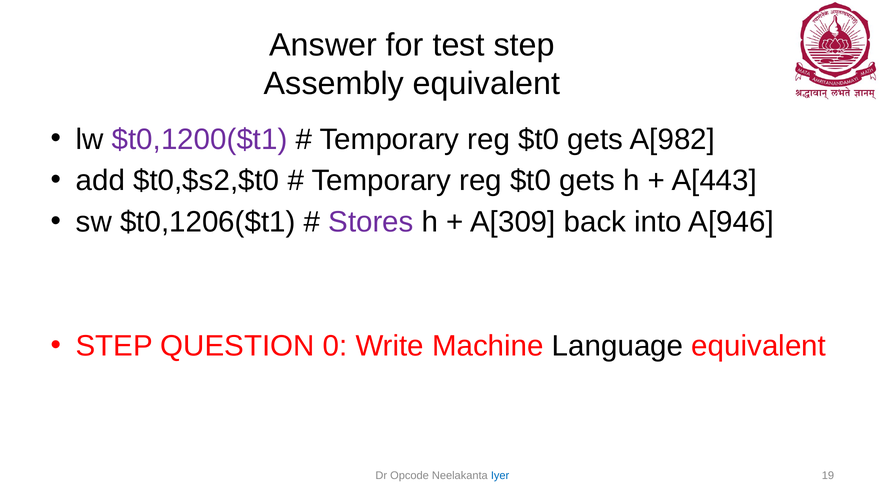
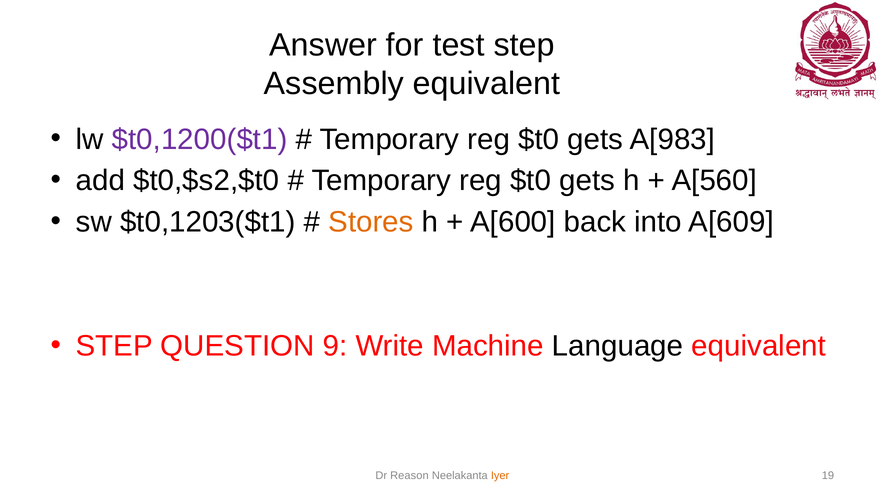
A[982: A[982 -> A[983
A[443: A[443 -> A[560
$t0,1206($t1: $t0,1206($t1 -> $t0,1203($t1
Stores colour: purple -> orange
A[309: A[309 -> A[600
A[946: A[946 -> A[609
0: 0 -> 9
Opcode: Opcode -> Reason
Iyer colour: blue -> orange
